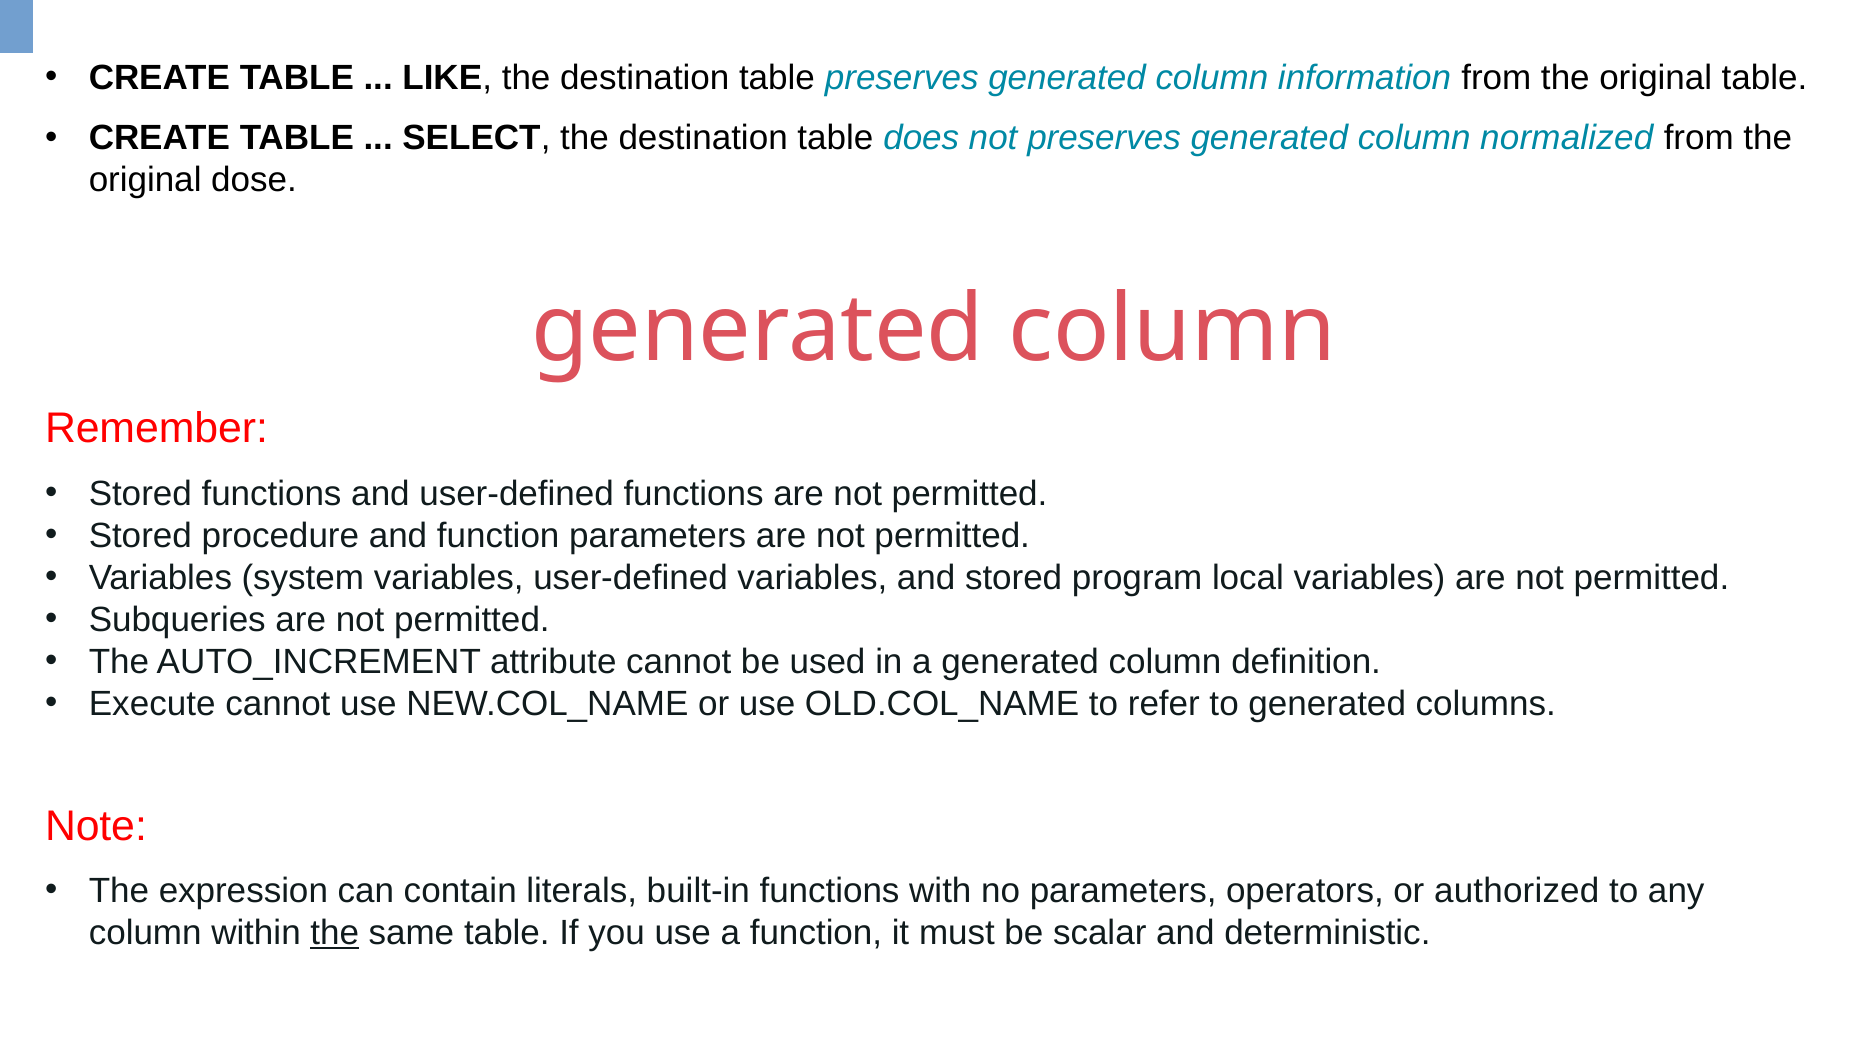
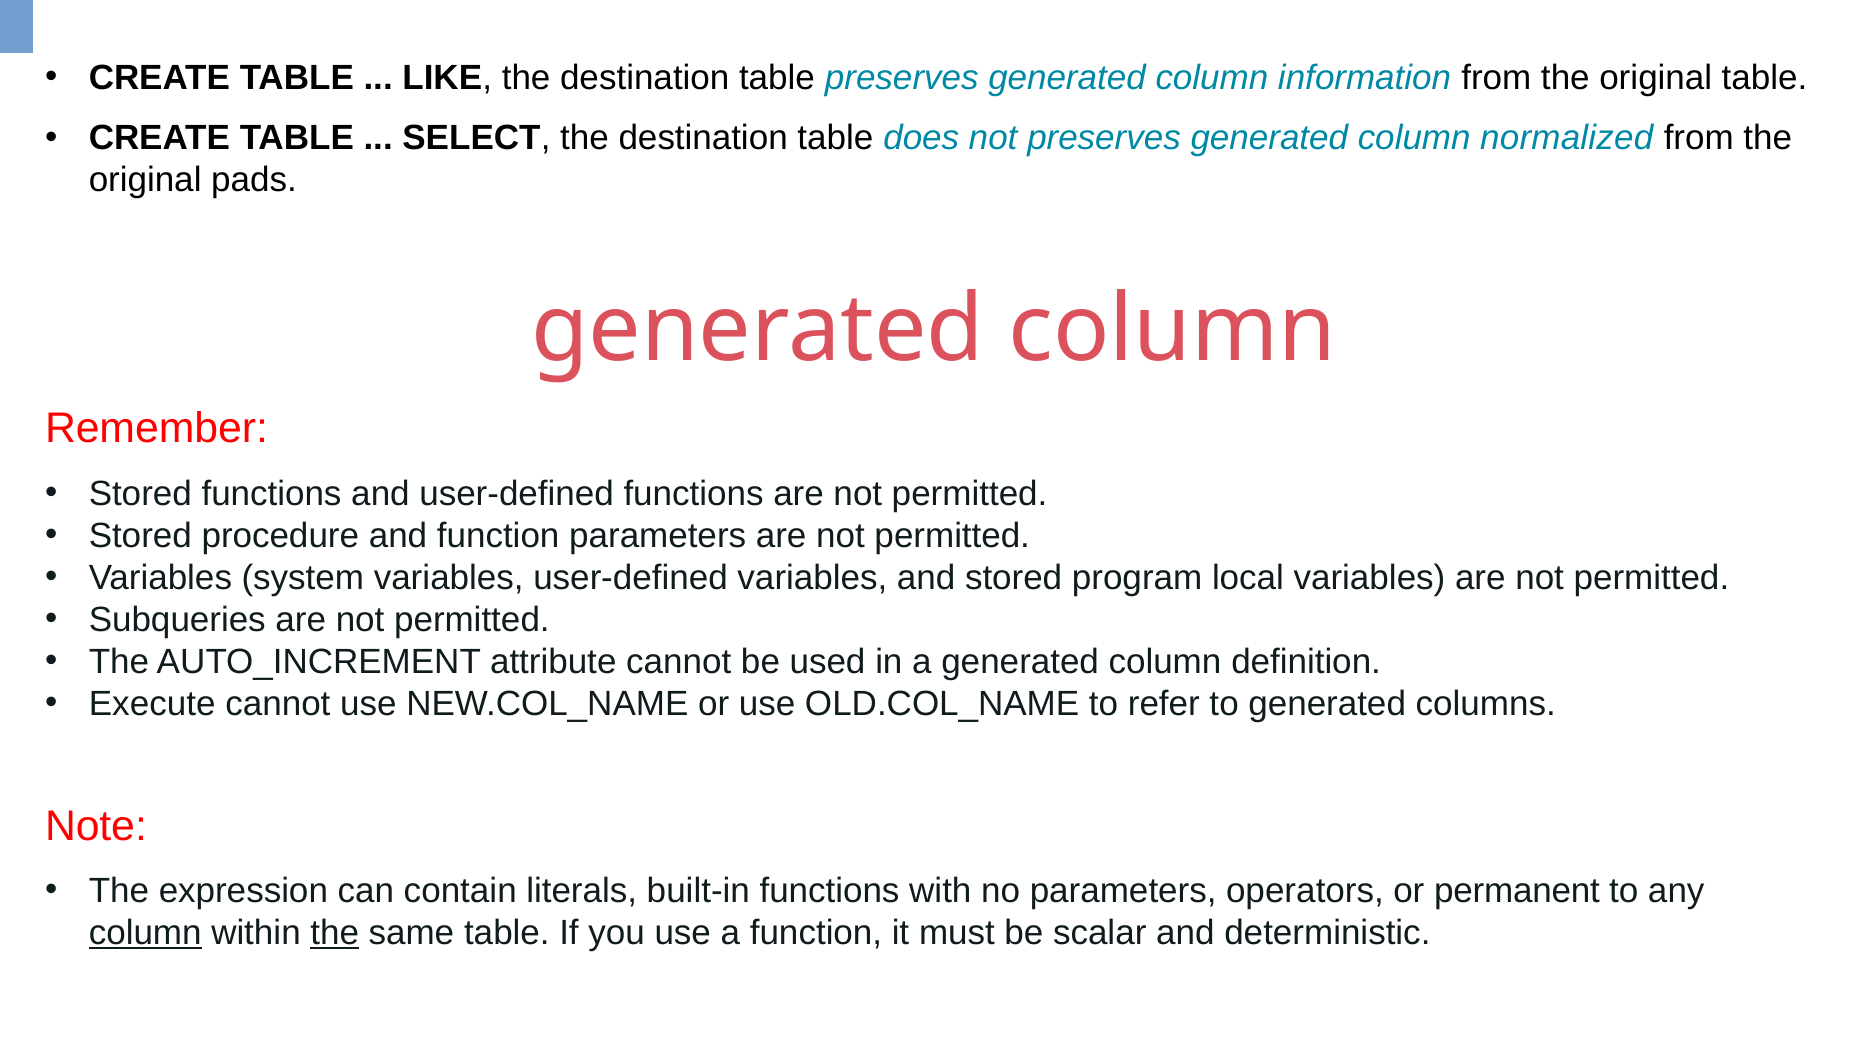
dose: dose -> pads
authorized: authorized -> permanent
column at (145, 933) underline: none -> present
